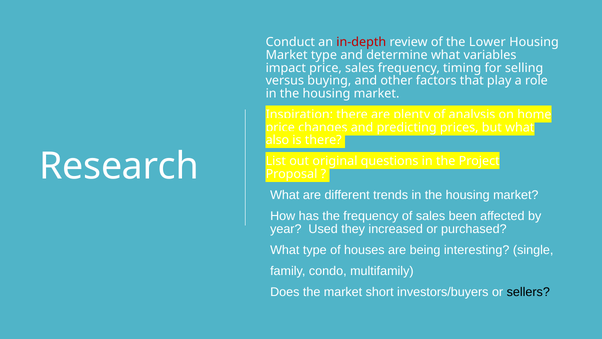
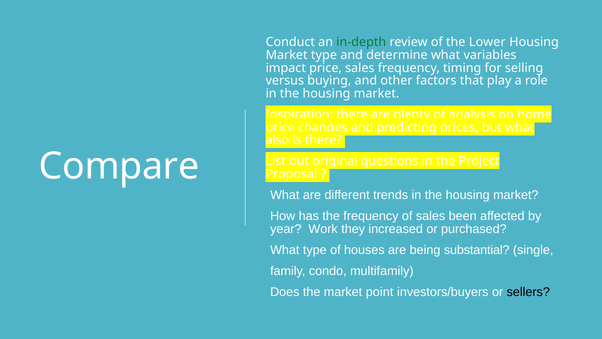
in-depth colour: red -> green
Research: Research -> Compare
Used: Used -> Work
interesting: interesting -> substantial
short: short -> point
